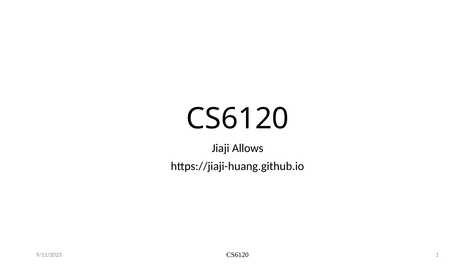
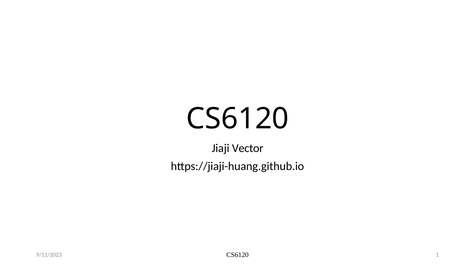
Allows: Allows -> Vector
